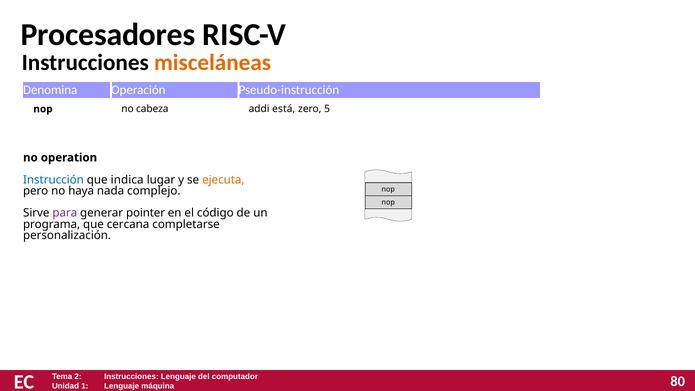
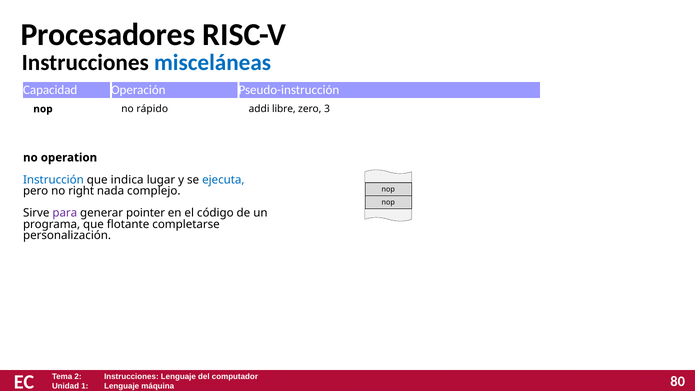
misceláneas colour: orange -> blue
Denomina: Denomina -> Capacidad
cabeza: cabeza -> rápido
está: está -> libre
5: 5 -> 3
ejecuta colour: orange -> blue
haya: haya -> right
cercana: cercana -> flotante
